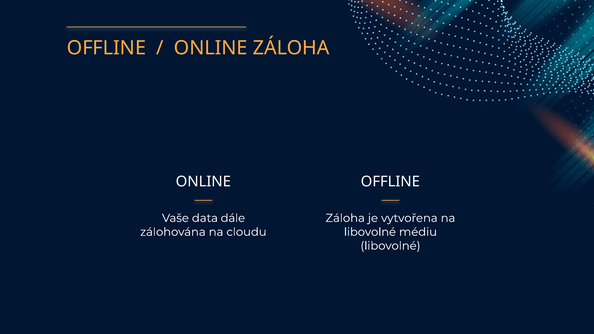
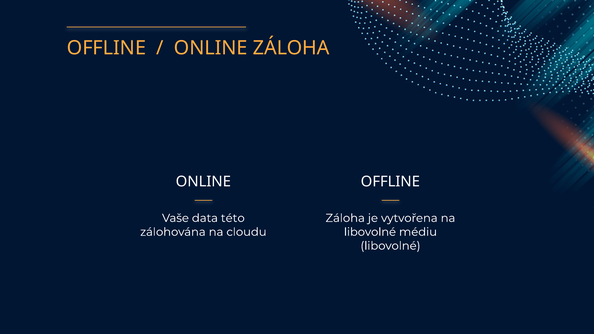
dále: dále -> této
